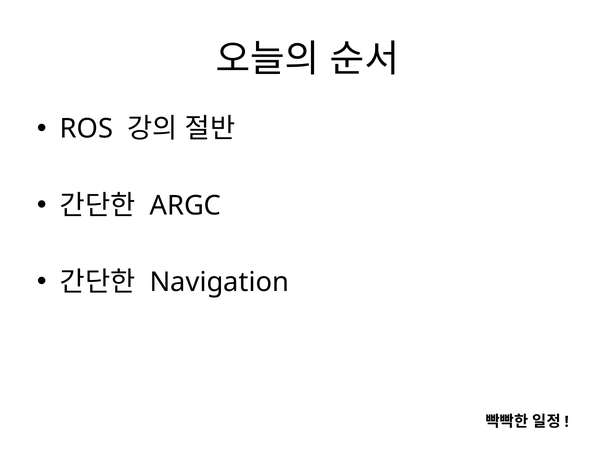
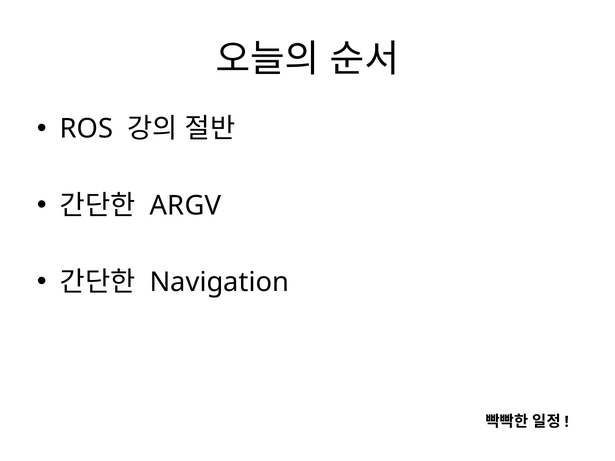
ARGC: ARGC -> ARGV
